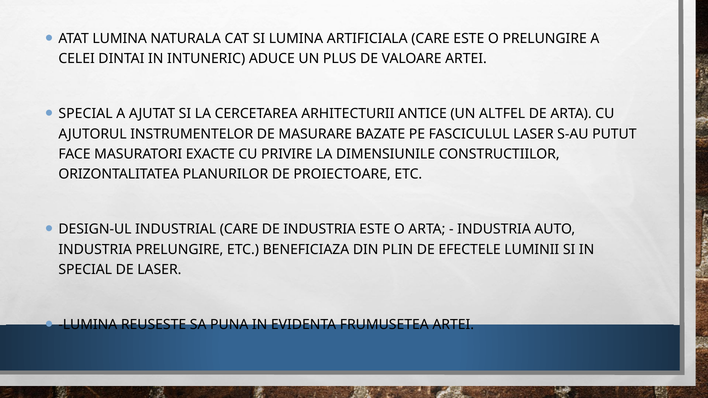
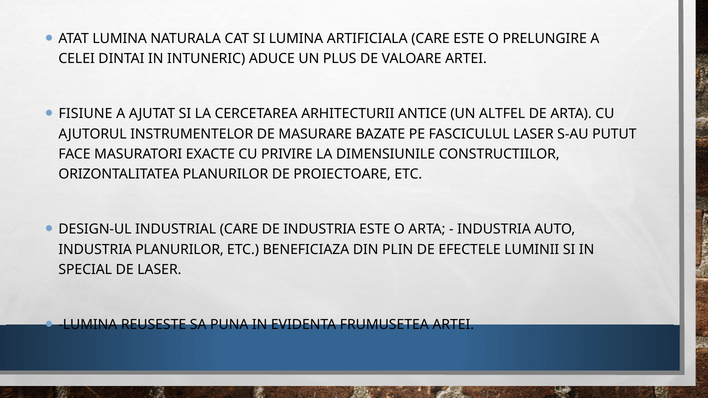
SPECIAL at (86, 114): SPECIAL -> FISIUNE
INDUSTRIA PRELUNGIRE: PRELUNGIRE -> PLANURILOR
